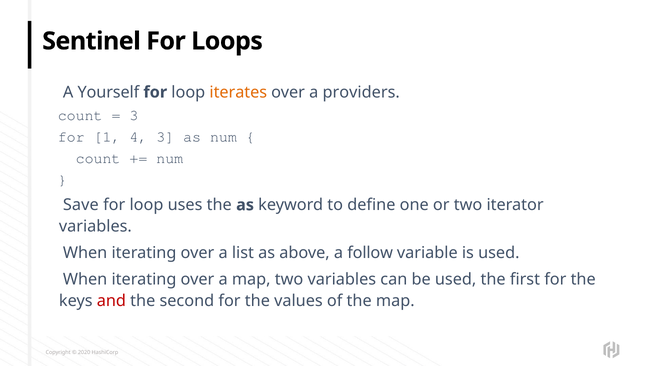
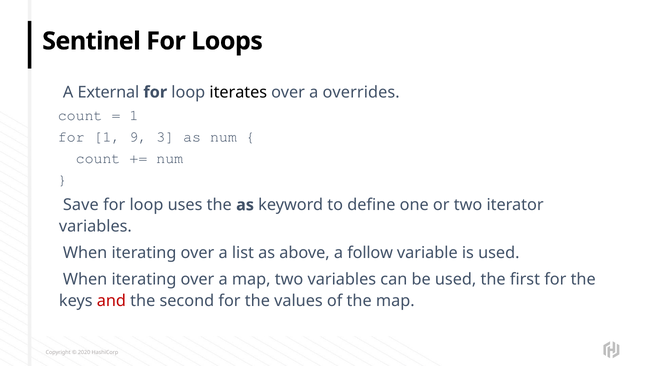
Yourself: Yourself -> External
iterates colour: orange -> black
providers: providers -> overrides
3 at (134, 115): 3 -> 1
4: 4 -> 9
